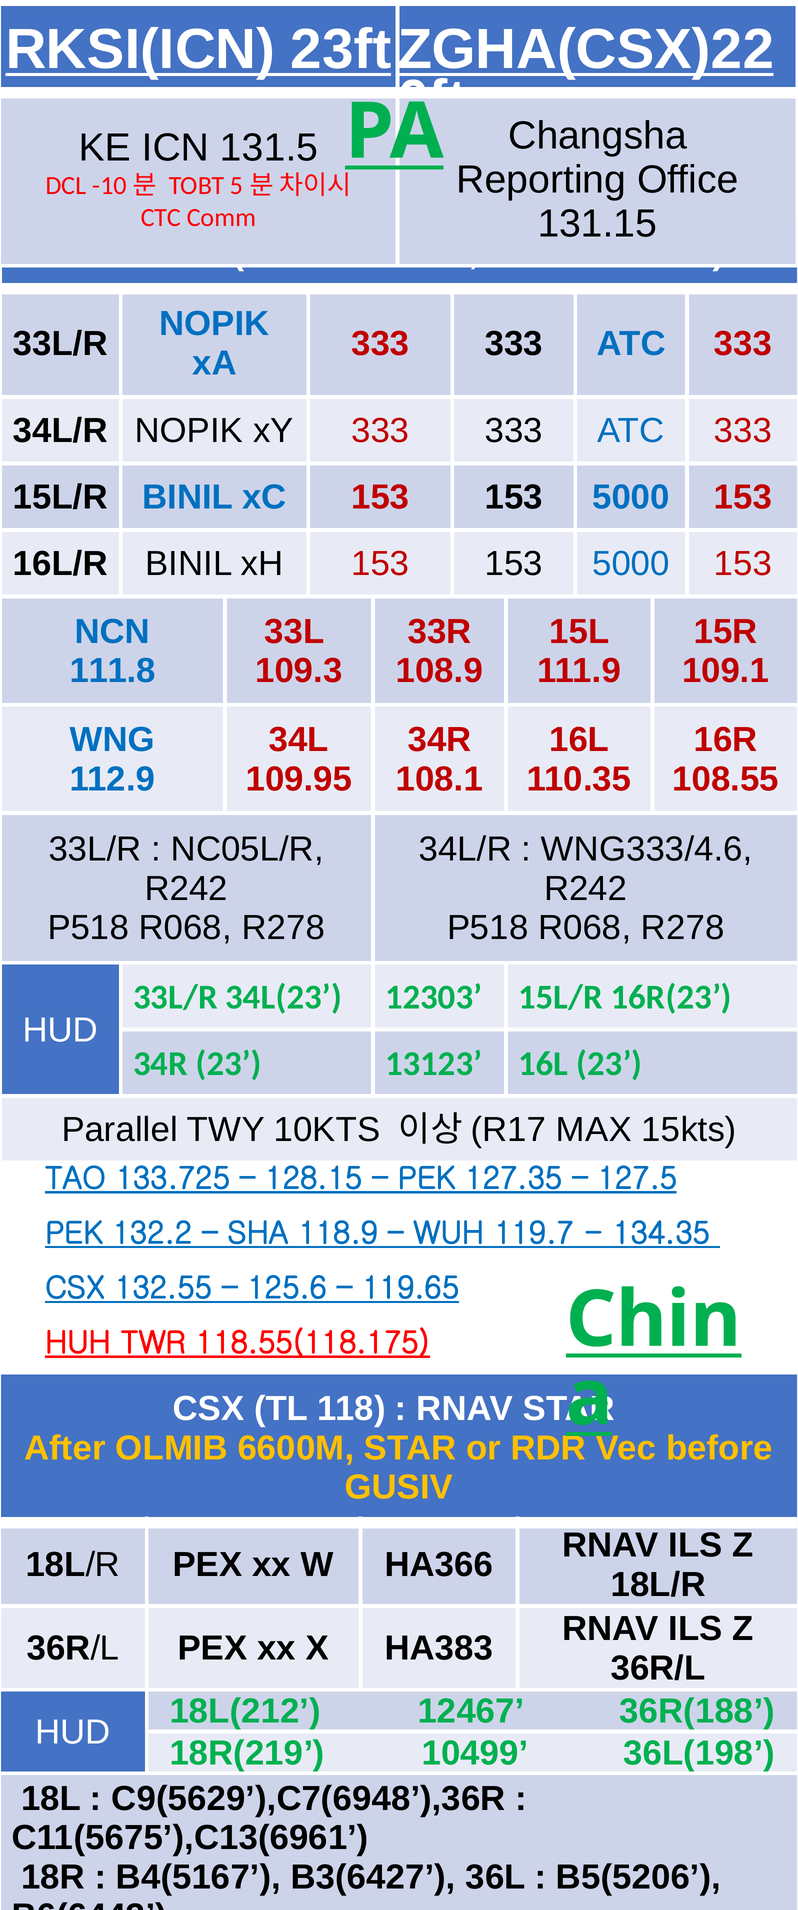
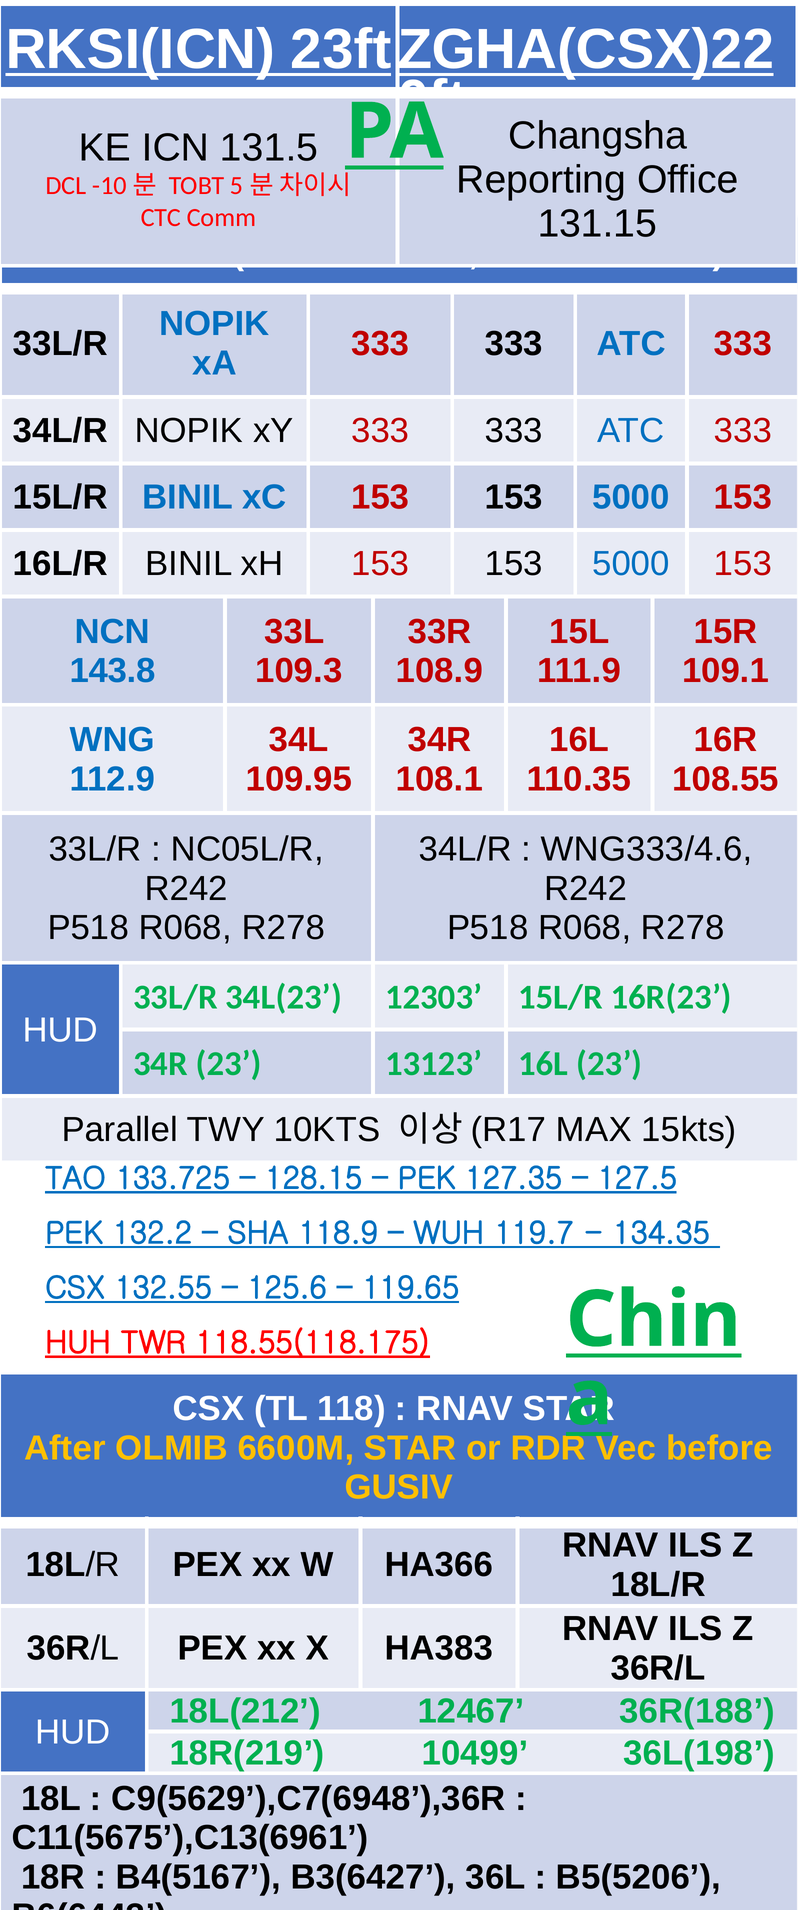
111.8: 111.8 -> 143.8
